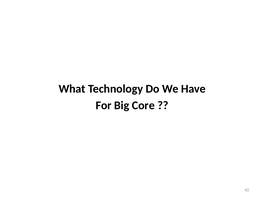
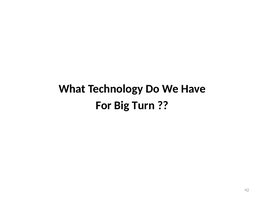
Core: Core -> Turn
